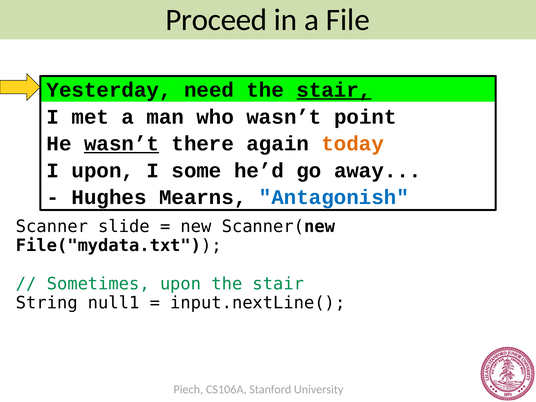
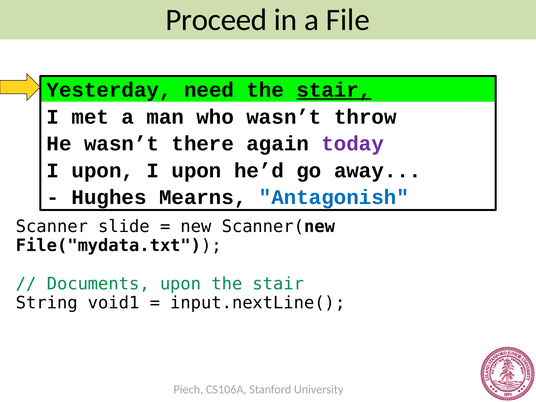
point: point -> throw
wasn’t at (122, 144) underline: present -> none
today colour: orange -> purple
some at (197, 170): some -> upon
Sometimes: Sometimes -> Documents
null1: null1 -> void1
